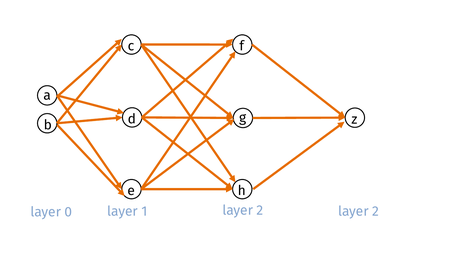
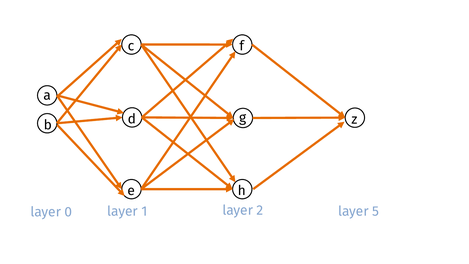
2 at (376, 211): 2 -> 5
